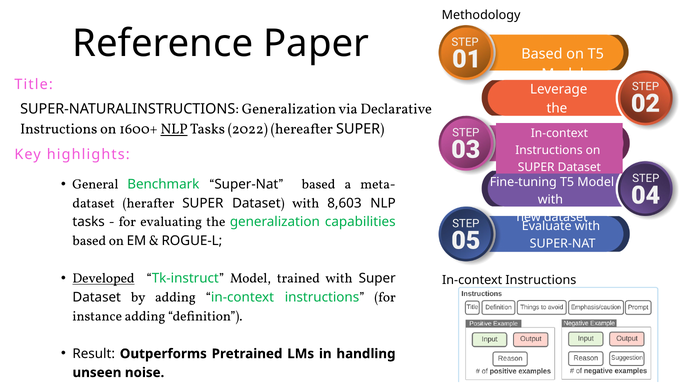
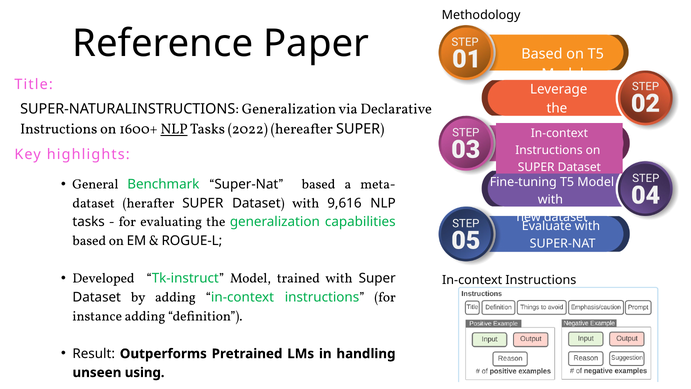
8,603: 8,603 -> 9,616
Developed underline: present -> none
noise: noise -> using
